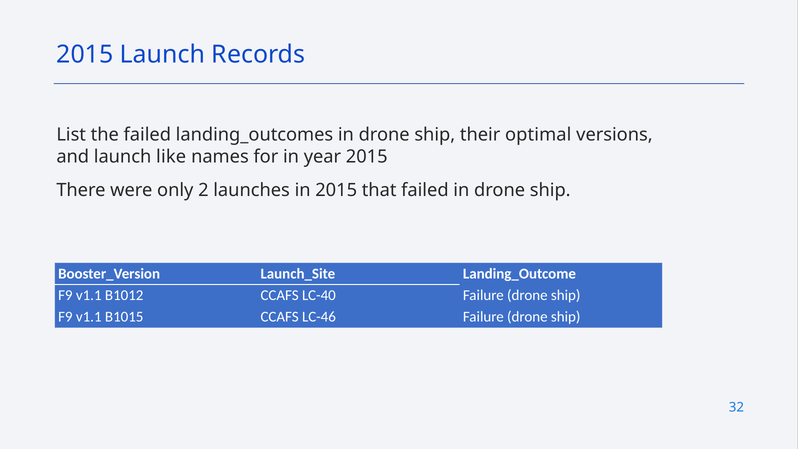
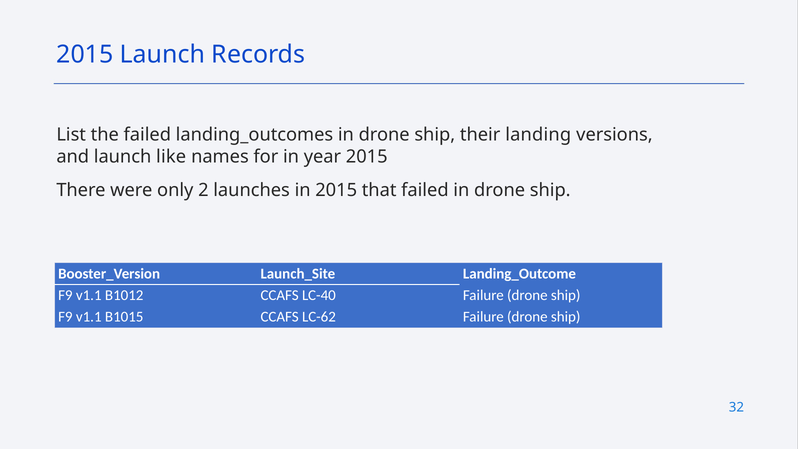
optimal: optimal -> landing
LC-46: LC-46 -> LC-62
